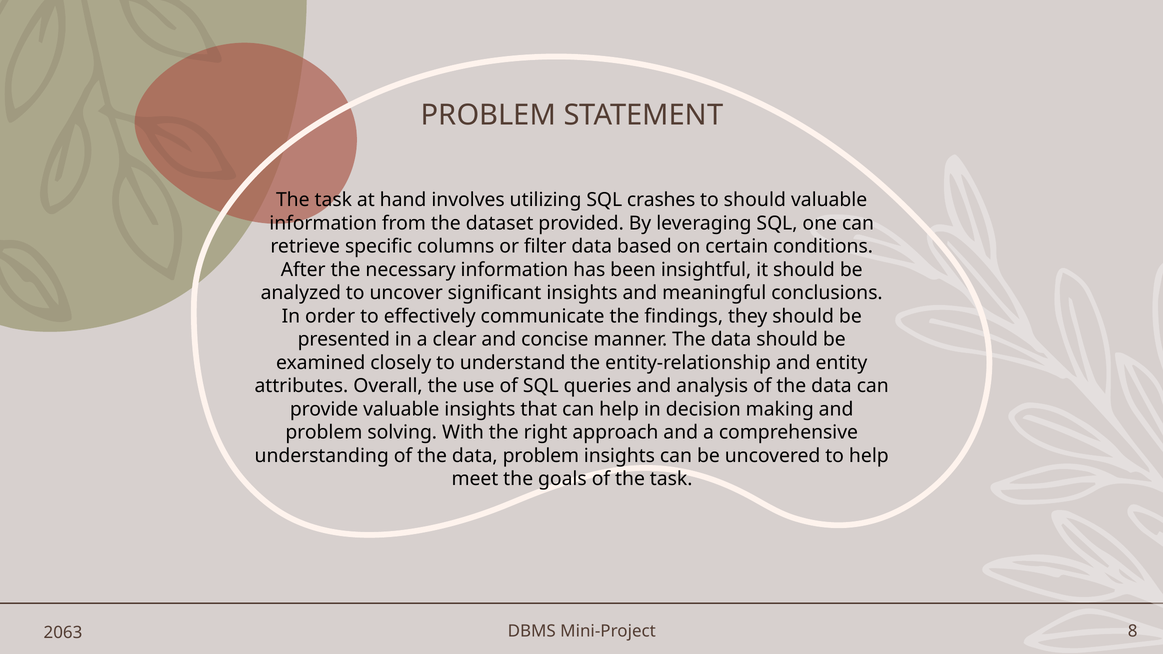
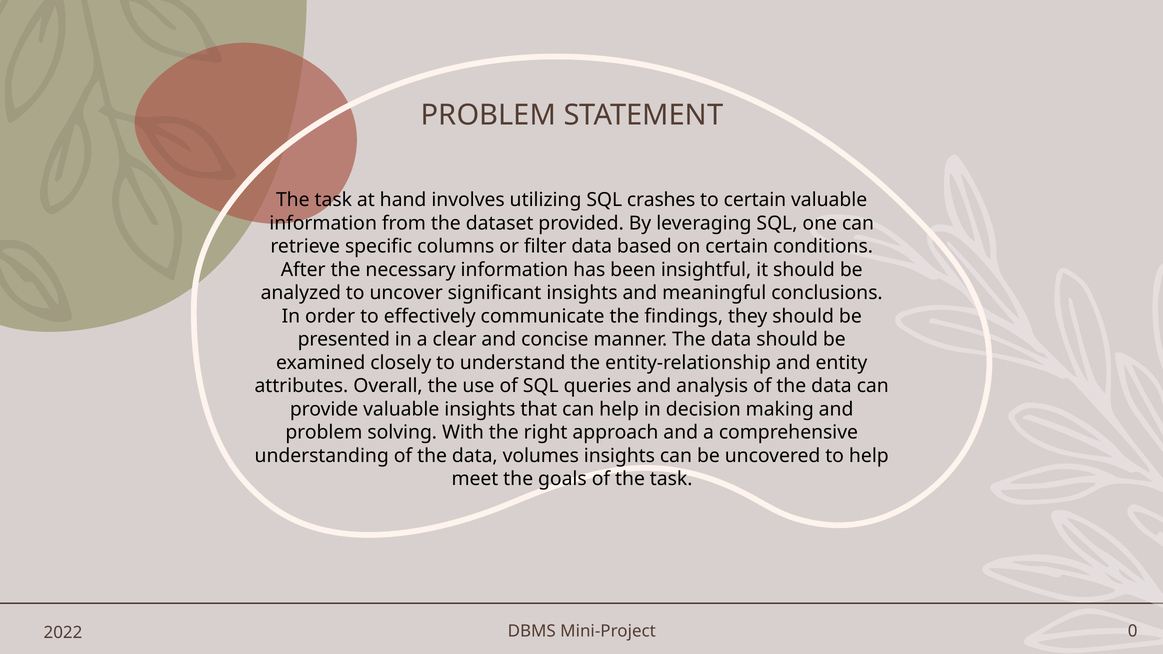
to should: should -> certain
data problem: problem -> volumes
8: 8 -> 0
2063: 2063 -> 2022
